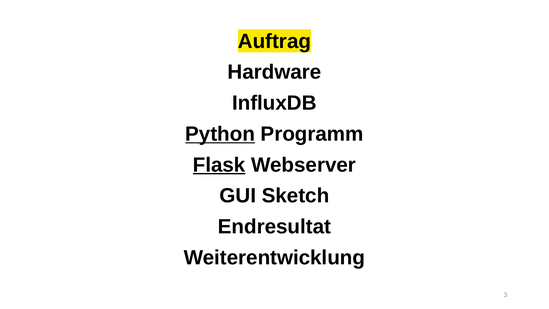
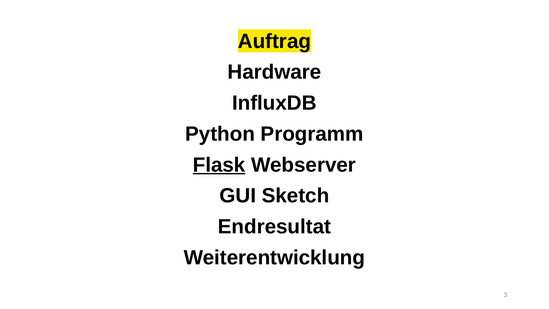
Python underline: present -> none
